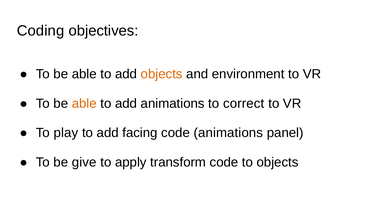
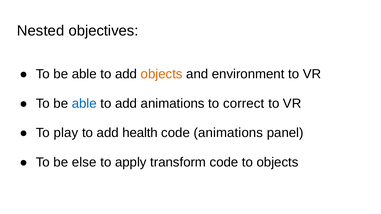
Coding: Coding -> Nested
able at (84, 104) colour: orange -> blue
facing: facing -> health
give: give -> else
